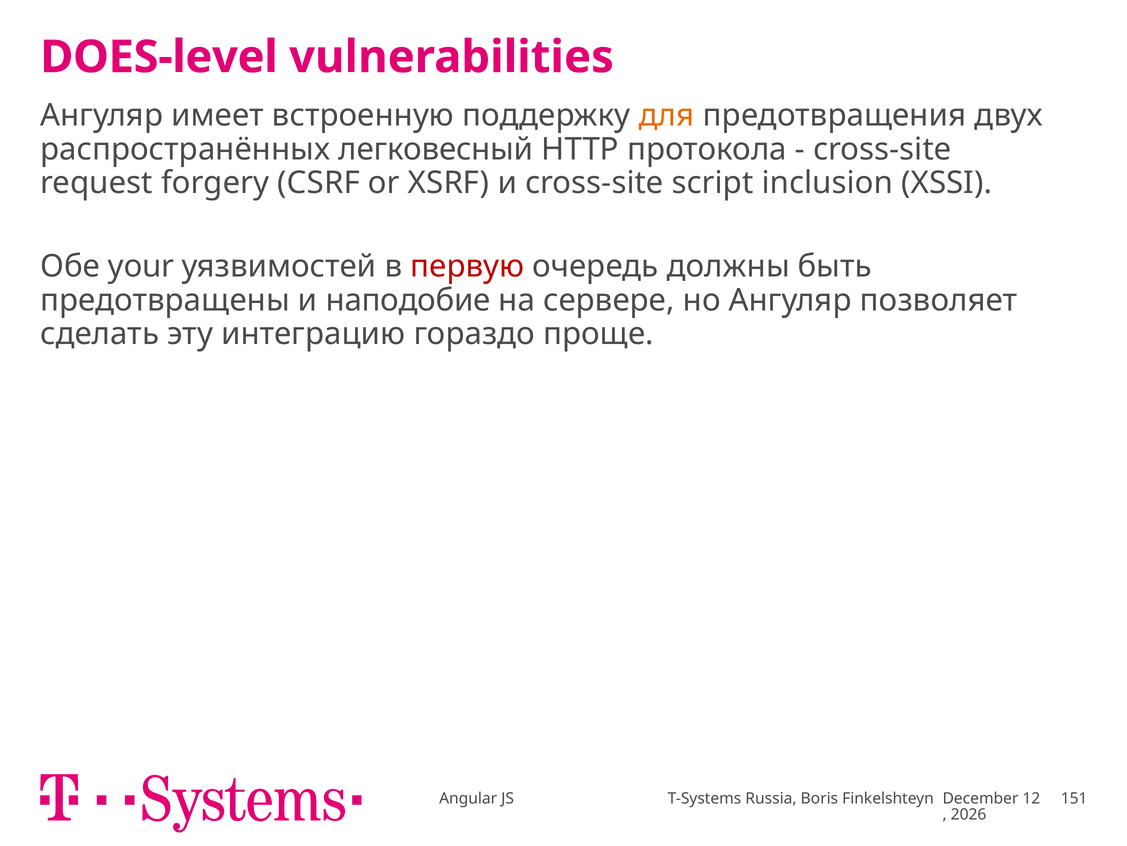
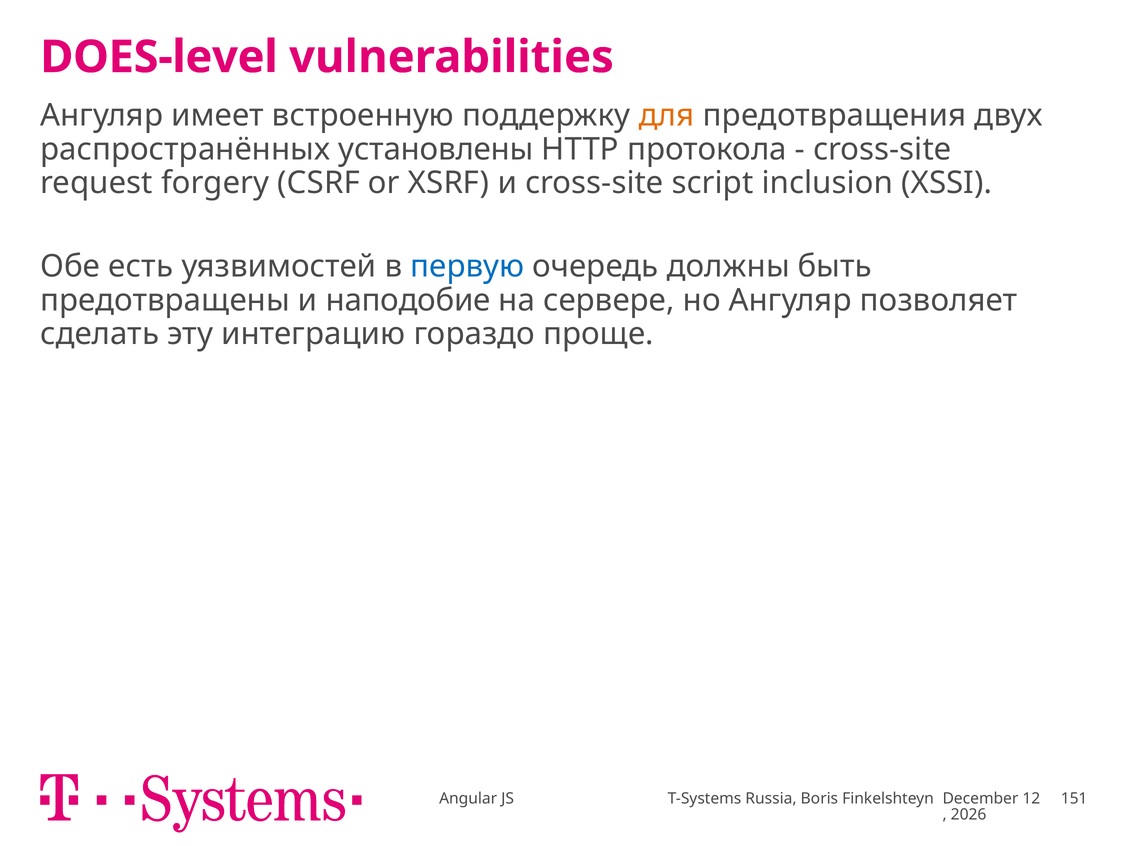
легковесный: легковесный -> установлены
your: your -> есть
первую colour: red -> blue
